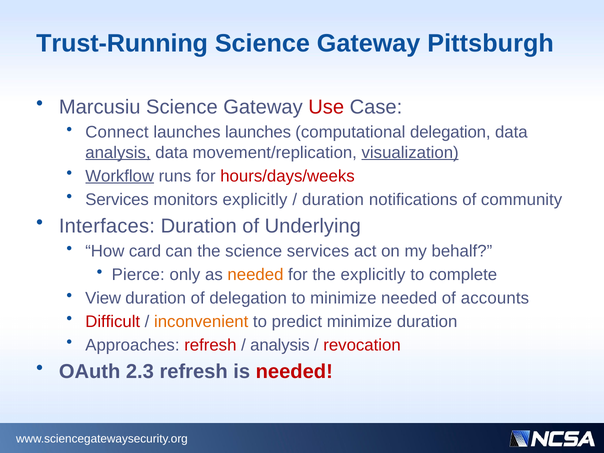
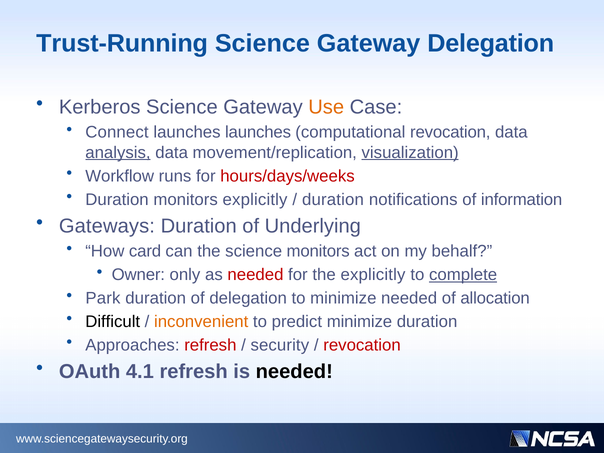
Gateway Pittsburgh: Pittsburgh -> Delegation
Marcusiu: Marcusiu -> Kerberos
Use colour: red -> orange
computational delegation: delegation -> revocation
Workflow underline: present -> none
Services at (117, 200): Services -> Duration
community: community -> information
Interfaces: Interfaces -> Gateways
science services: services -> monitors
Pierce: Pierce -> Owner
needed at (255, 275) colour: orange -> red
complete underline: none -> present
View: View -> Park
accounts: accounts -> allocation
Difficult colour: red -> black
analysis at (280, 345): analysis -> security
2.3: 2.3 -> 4.1
needed at (294, 372) colour: red -> black
